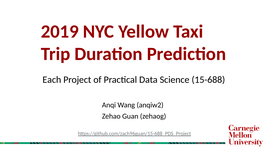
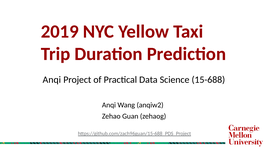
Each at (52, 80): Each -> Anqi
